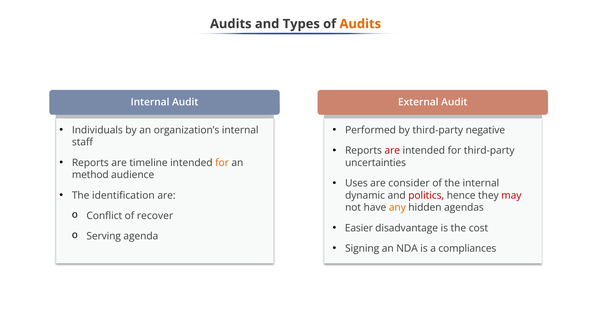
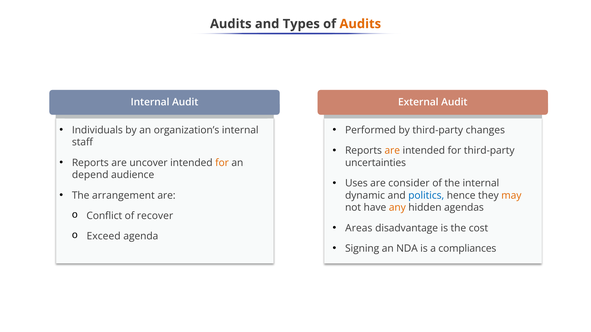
negative: negative -> changes
are at (392, 151) colour: red -> orange
timeline: timeline -> uncover
method: method -> depend
identification: identification -> arrangement
politics colour: red -> blue
may colour: red -> orange
Easier: Easier -> Areas
Serving: Serving -> Exceed
